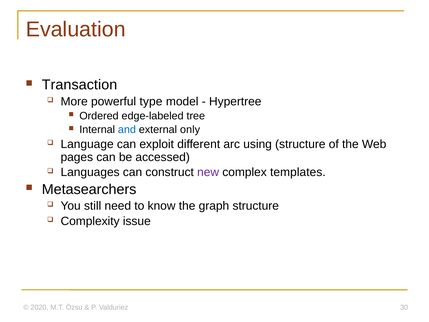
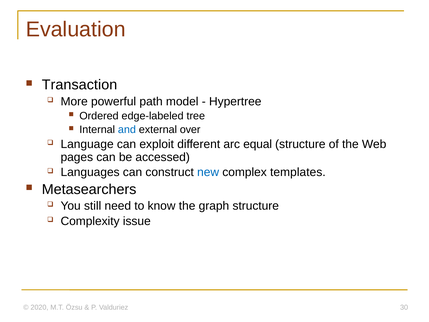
type: type -> path
only: only -> over
using: using -> equal
new colour: purple -> blue
